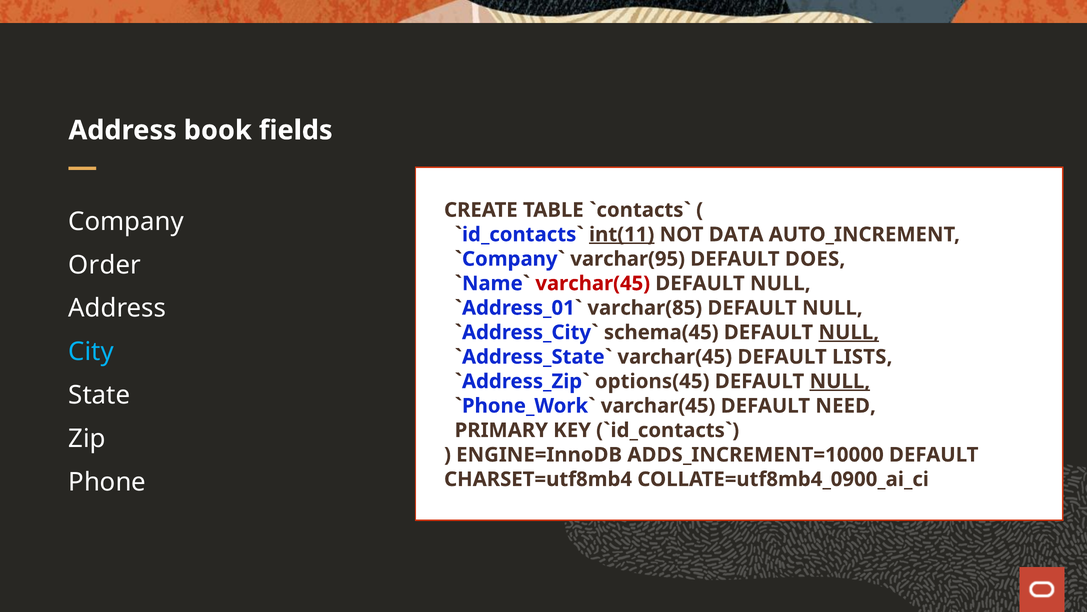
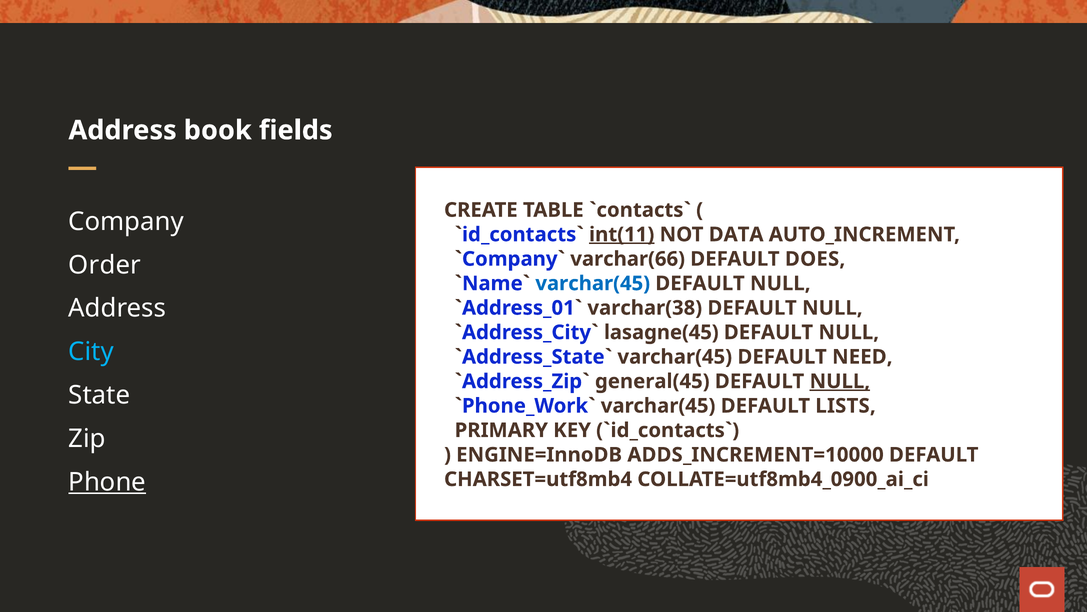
varchar(95: varchar(95 -> varchar(66
varchar(45 at (593, 283) colour: red -> blue
varchar(85: varchar(85 -> varchar(38
schema(45: schema(45 -> lasagne(45
NULL at (849, 332) underline: present -> none
LISTS: LISTS -> NEED
options(45: options(45 -> general(45
NEED: NEED -> LISTS
Phone underline: none -> present
